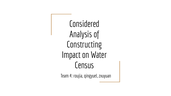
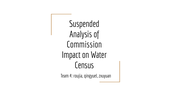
Considered: Considered -> Suspended
Constructing: Constructing -> Commission
